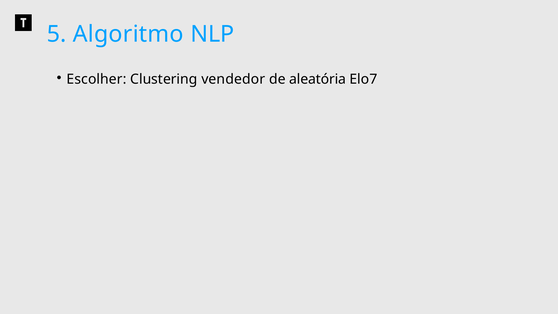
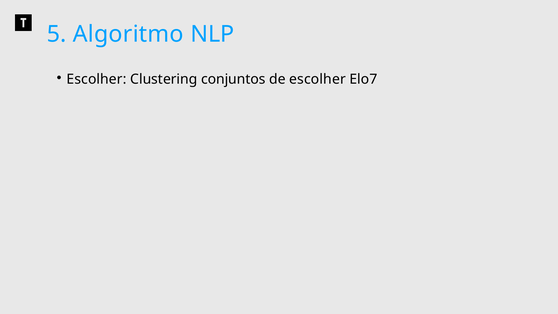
vendedor: vendedor -> conjuntos
de aleatória: aleatória -> escolher
